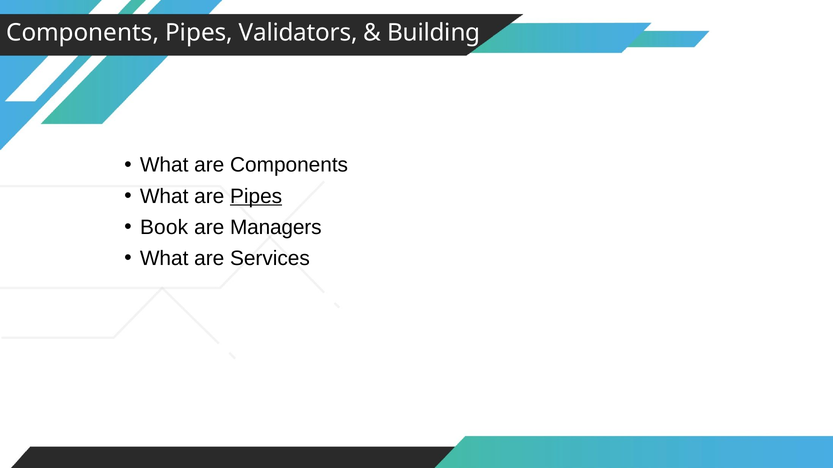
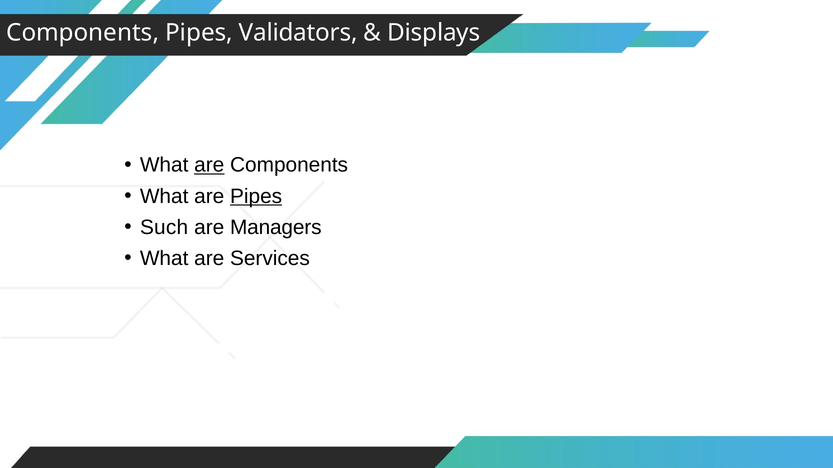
Building: Building -> Displays
are at (209, 165) underline: none -> present
Book: Book -> Such
